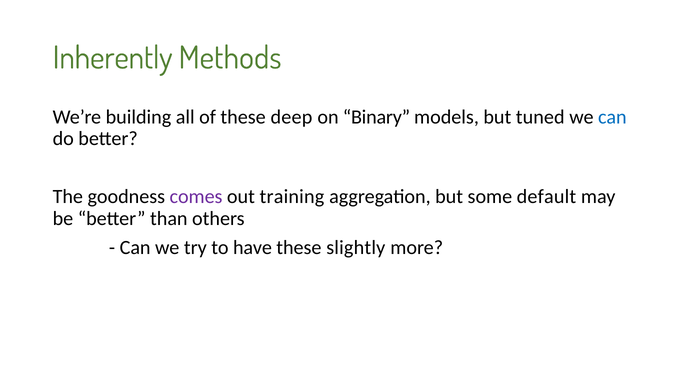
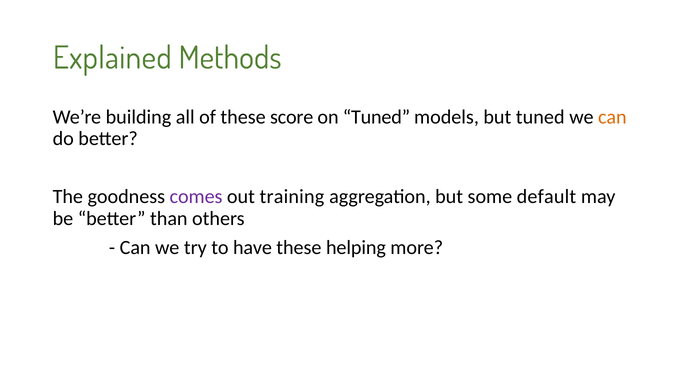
Inherently: Inherently -> Explained
deep: deep -> score
on Binary: Binary -> Tuned
can at (612, 117) colour: blue -> orange
slightly: slightly -> helping
